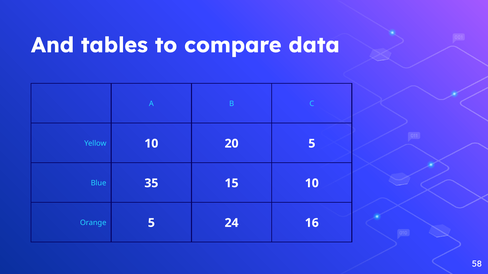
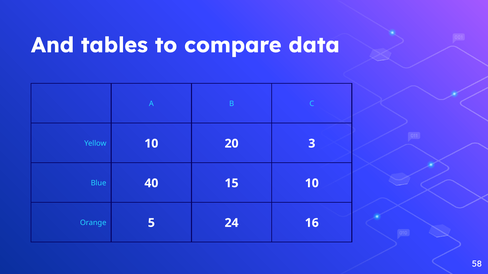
20 5: 5 -> 3
35: 35 -> 40
